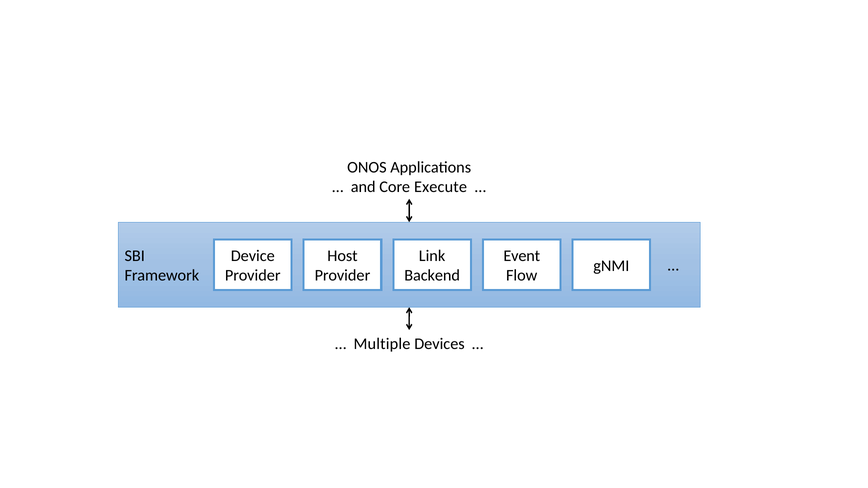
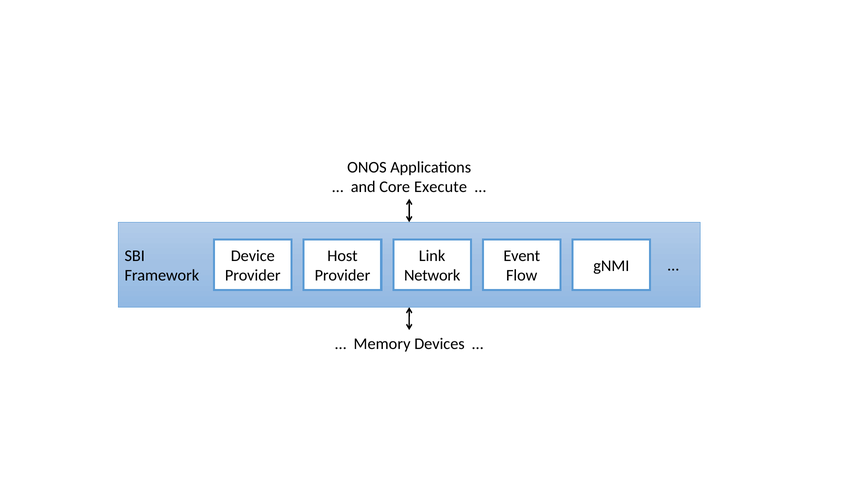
Backend: Backend -> Network
Multiple: Multiple -> Memory
